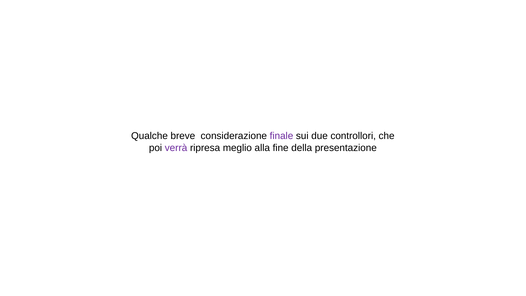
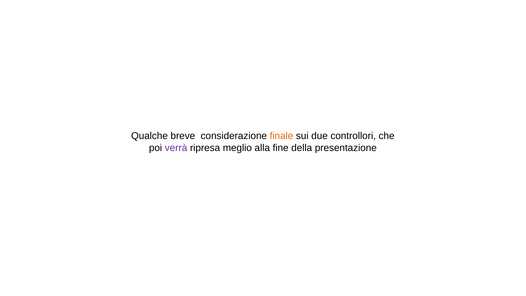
finale colour: purple -> orange
